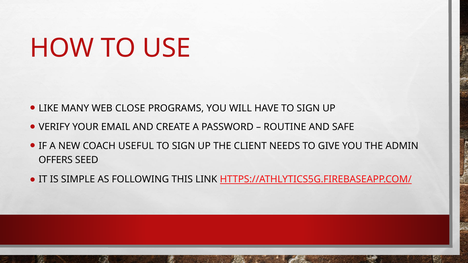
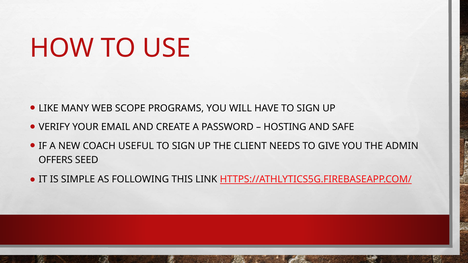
CLOSE: CLOSE -> SCOPE
ROUTINE: ROUTINE -> HOSTING
